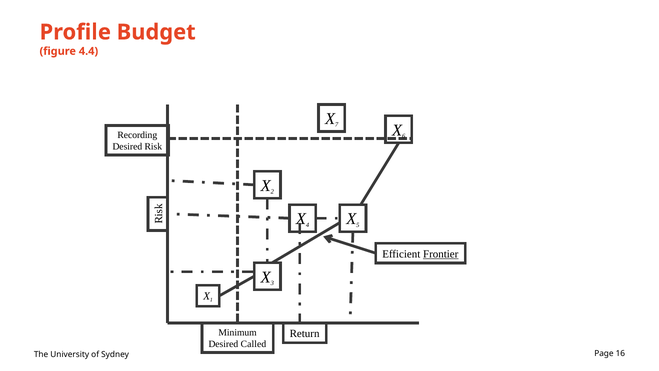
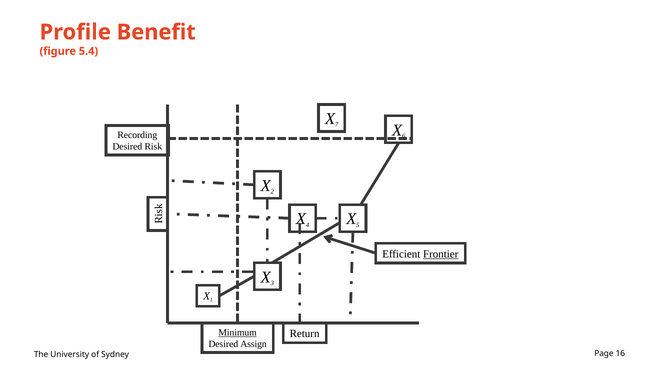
Budget: Budget -> Benefit
4.4: 4.4 -> 5.4
Minimum underline: none -> present
Called: Called -> Assign
